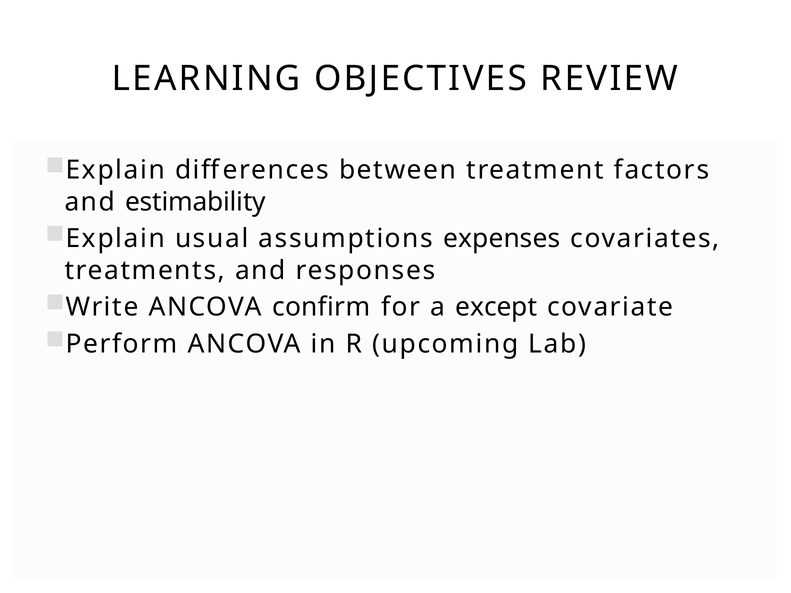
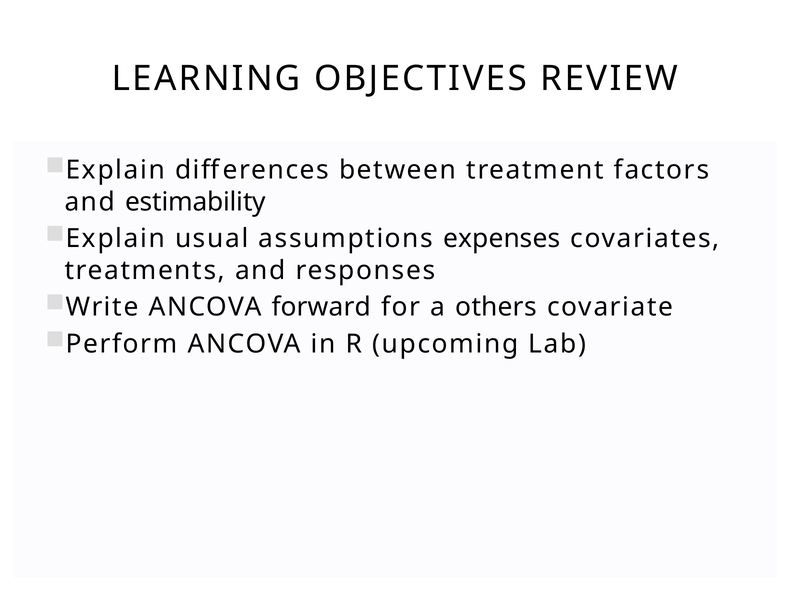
confirm: confirm -> forward
except: except -> others
